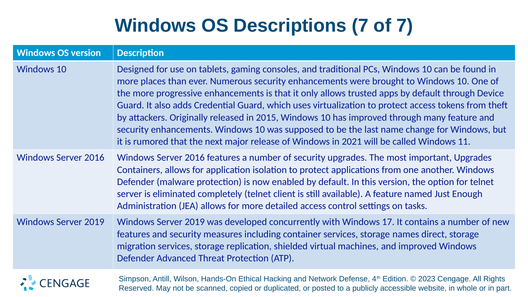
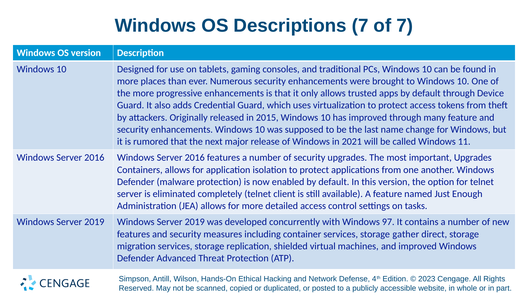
17: 17 -> 97
names: names -> gather
